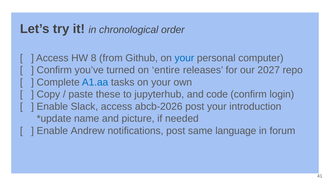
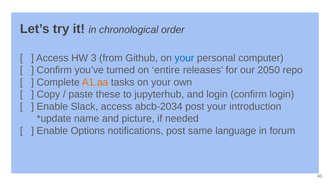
8: 8 -> 3
2027: 2027 -> 2050
A1.aa colour: blue -> orange
and code: code -> login
abcb-2026: abcb-2026 -> abcb-2034
Andrew: Andrew -> Options
